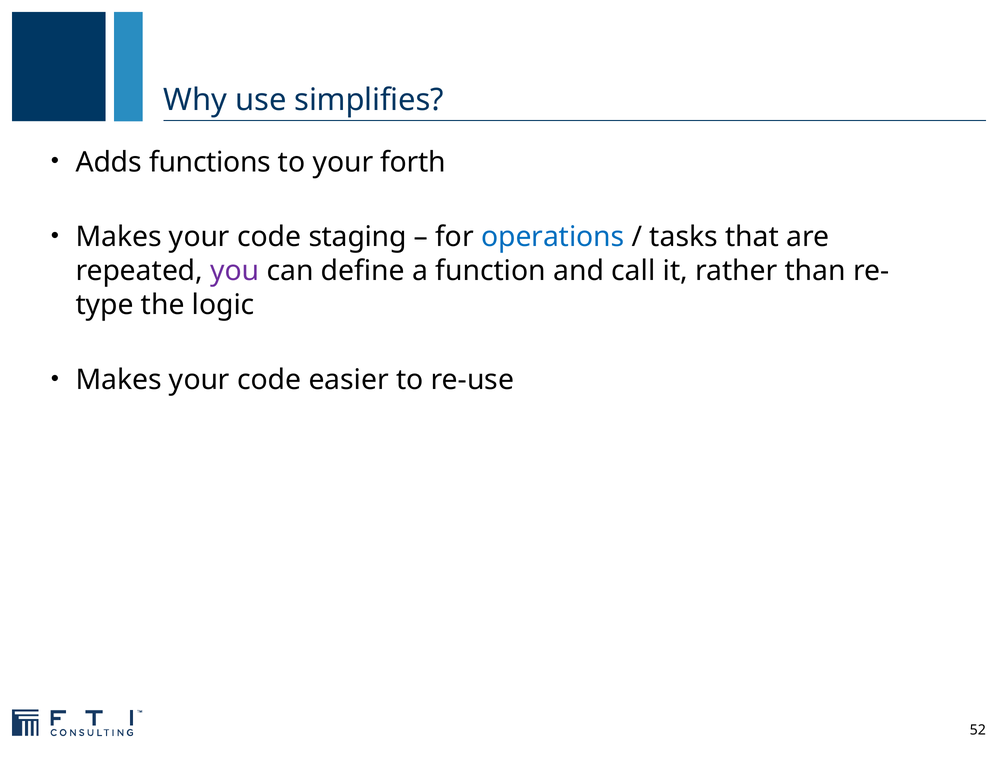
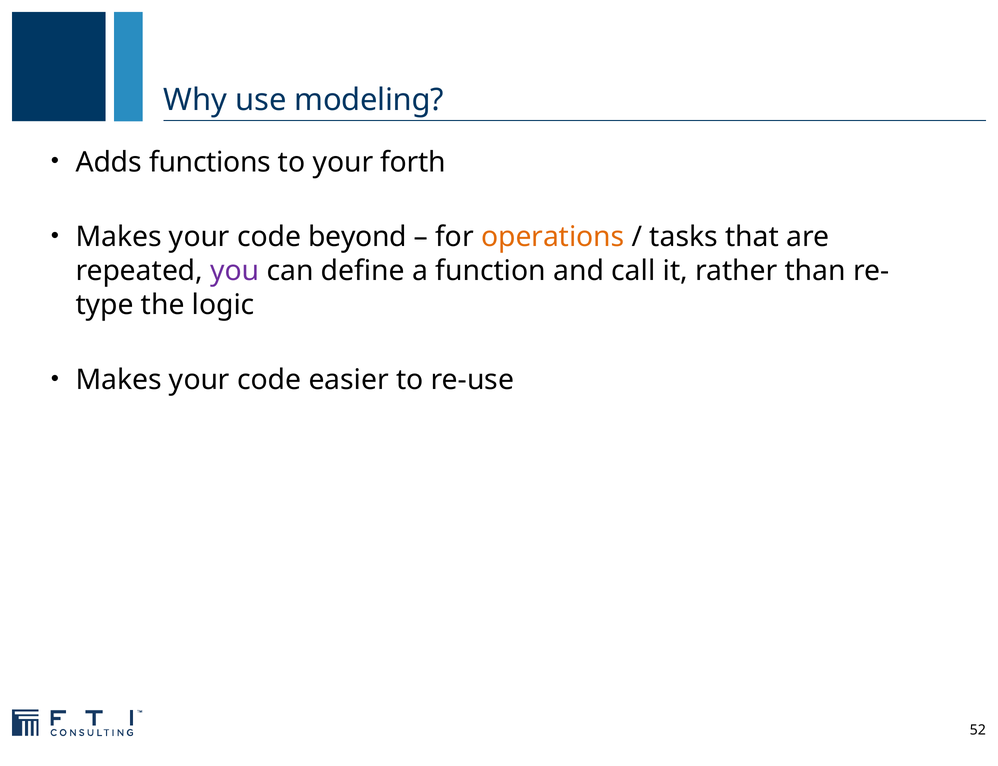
simplifies: simplifies -> modeling
staging: staging -> beyond
operations colour: blue -> orange
